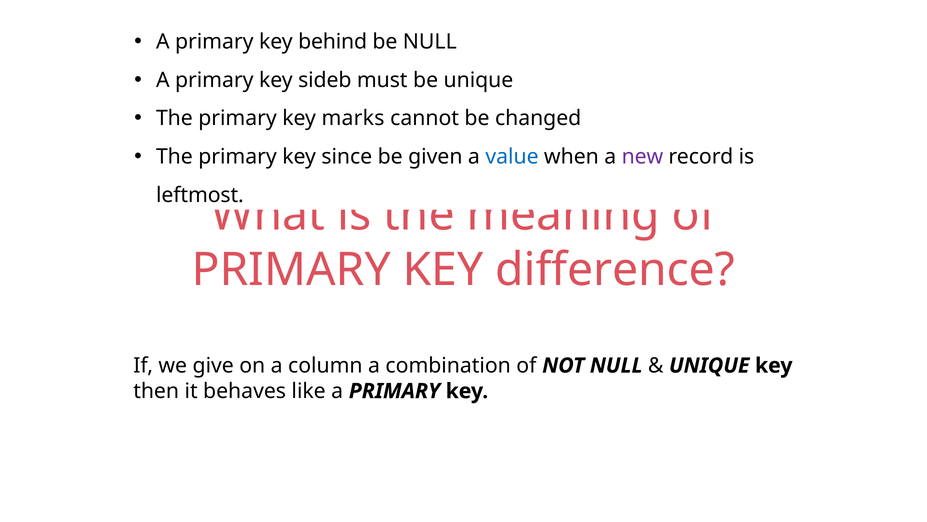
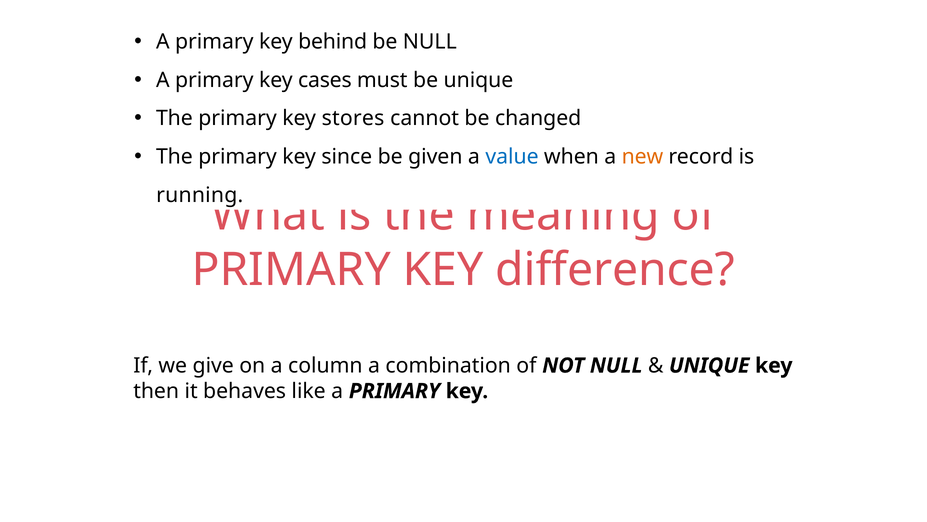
sideb: sideb -> cases
marks: marks -> stores
new colour: purple -> orange
leftmost: leftmost -> running
